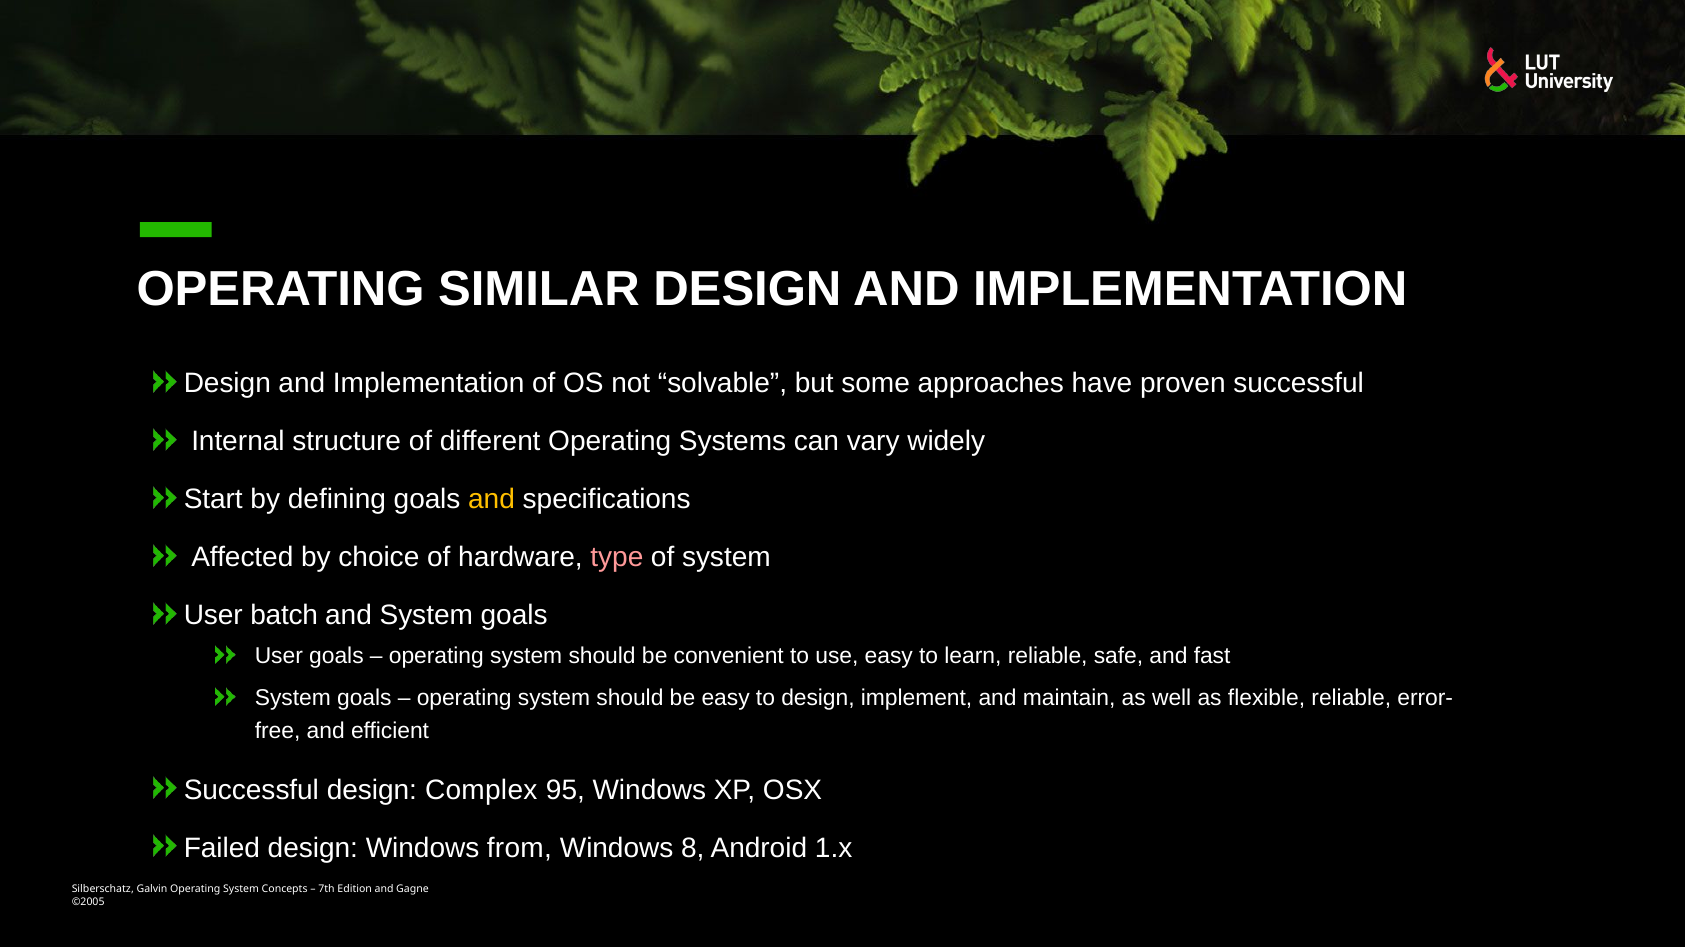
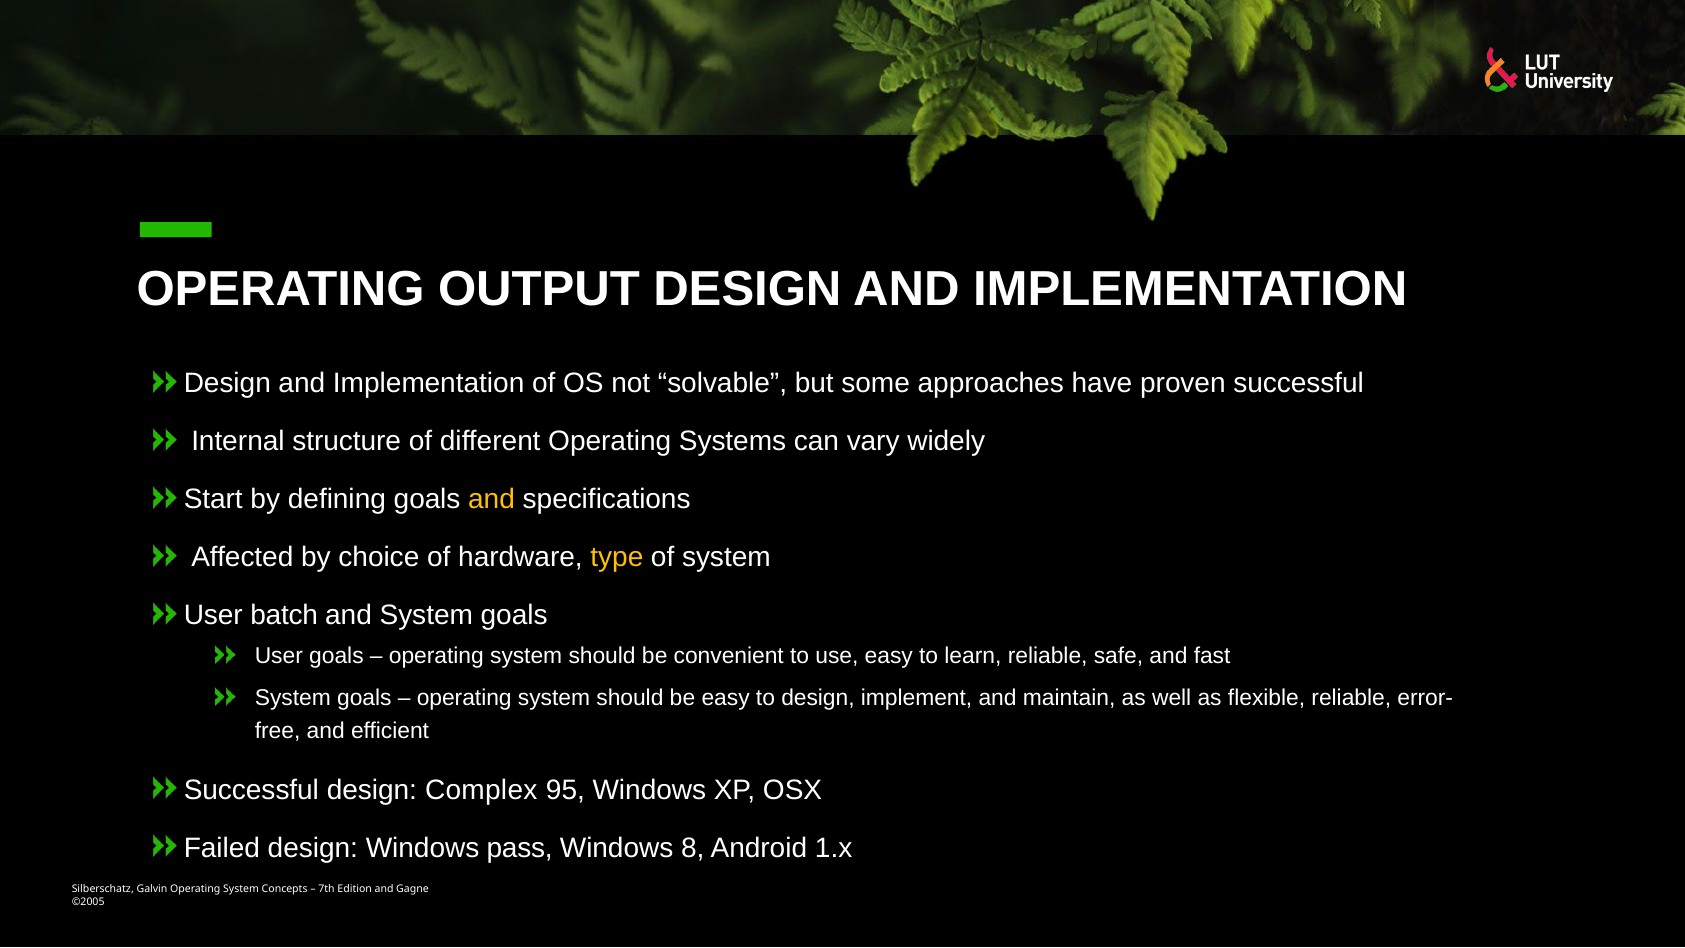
SIMILAR: SIMILAR -> OUTPUT
type colour: pink -> yellow
from: from -> pass
